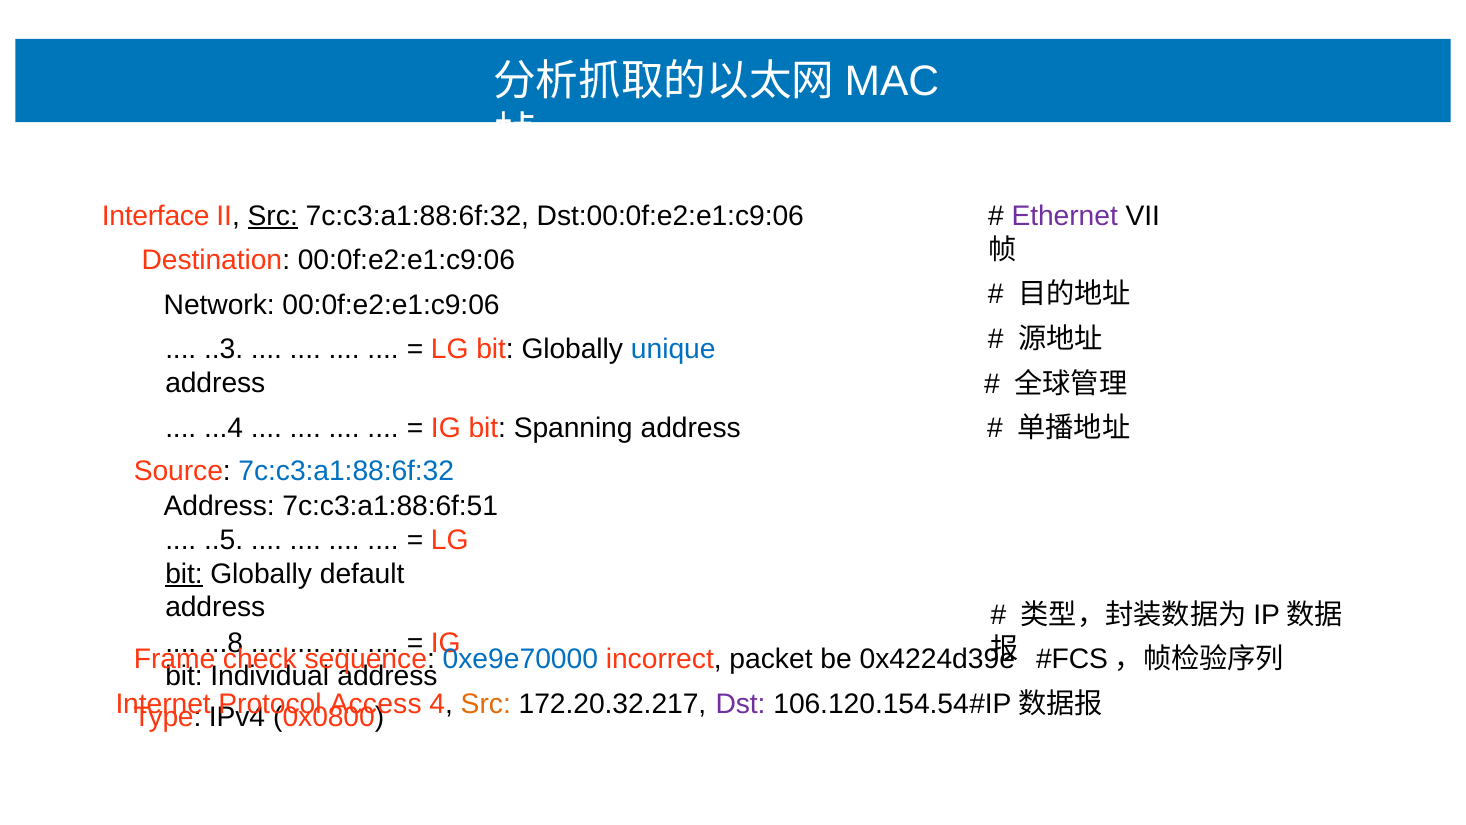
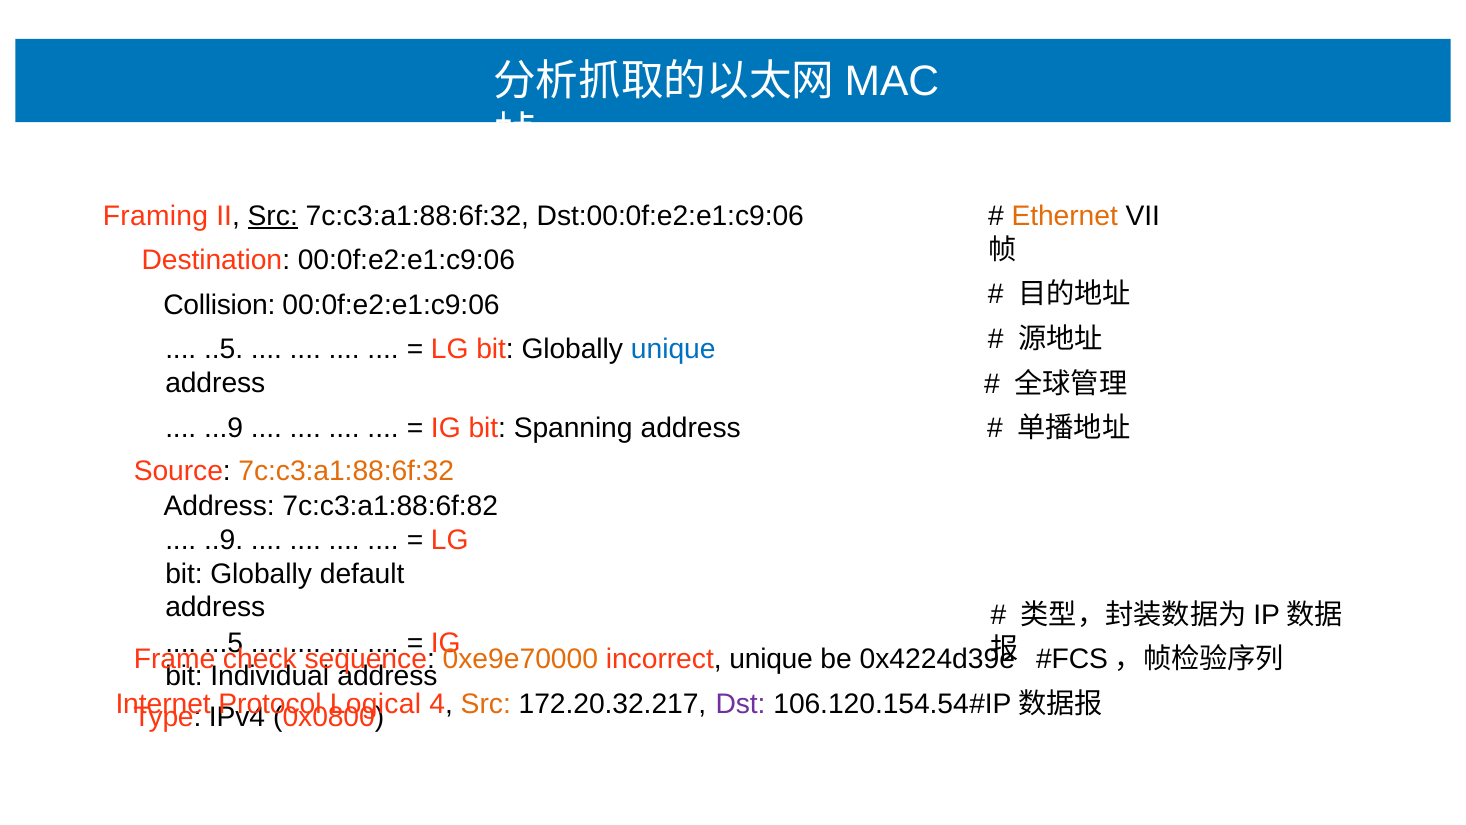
Interface: Interface -> Framing
Ethernet colour: purple -> orange
Network: Network -> Collision
..3: ..3 -> ..5
...4: ...4 -> ...9
7c:c3:a1:88:6f:32 at (346, 471) colour: blue -> orange
7c:c3:a1:88:6f:51: 7c:c3:a1:88:6f:51 -> 7c:c3:a1:88:6f:82
..5: ..5 -> ..9
bit at (184, 574) underline: present -> none
...8: ...8 -> ...5
0xe9e70000 colour: blue -> orange
incorrect packet: packet -> unique
Access: Access -> Logical
